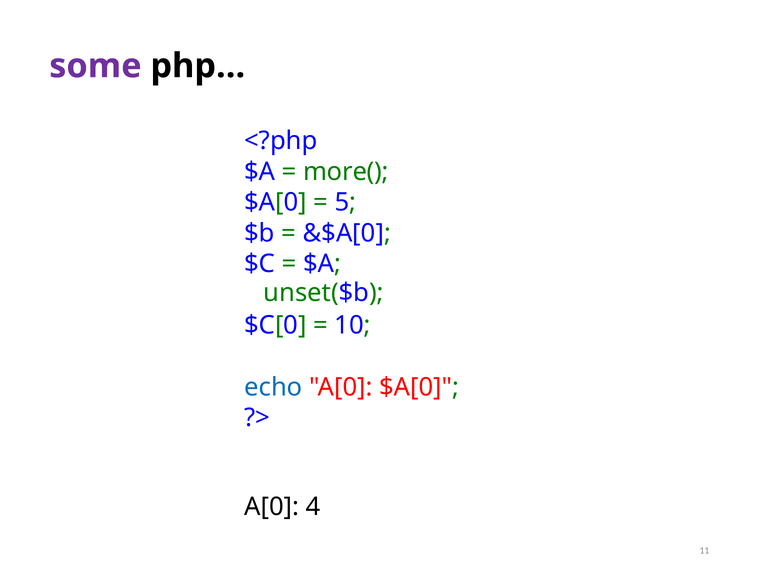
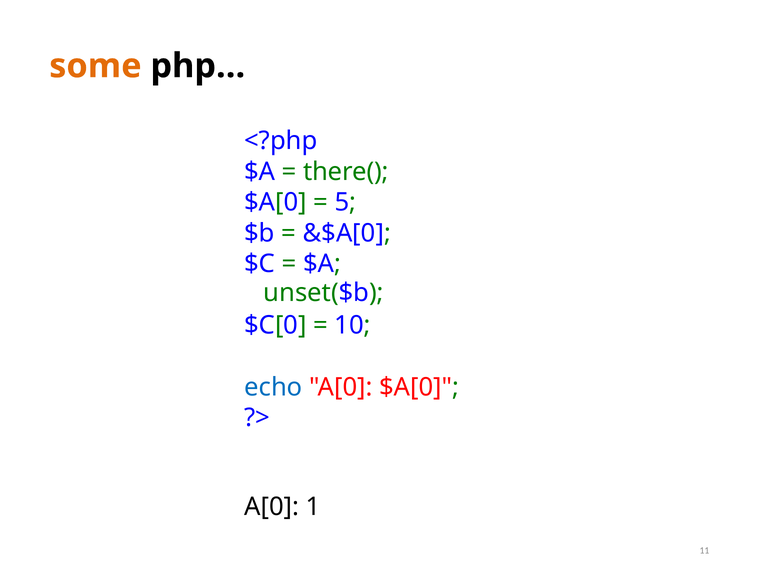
some colour: purple -> orange
more(: more( -> there(
4: 4 -> 1
